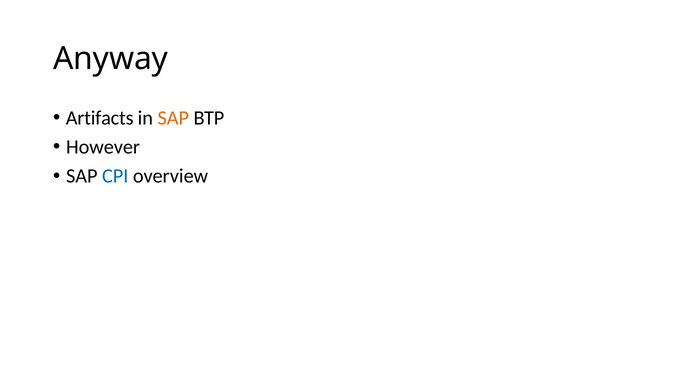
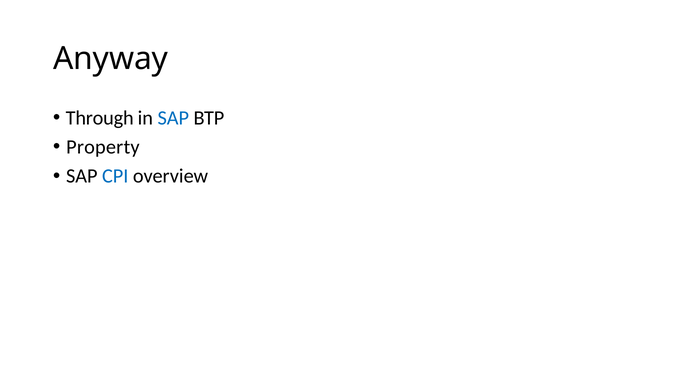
Artifacts: Artifacts -> Through
SAP at (173, 118) colour: orange -> blue
However: However -> Property
